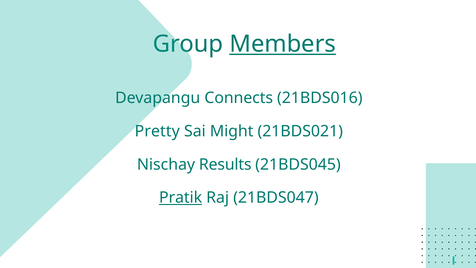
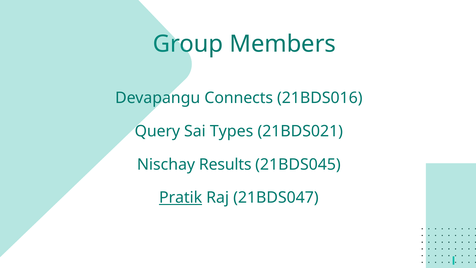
Members underline: present -> none
Pretty: Pretty -> Query
Might: Might -> Types
